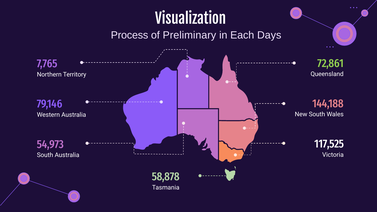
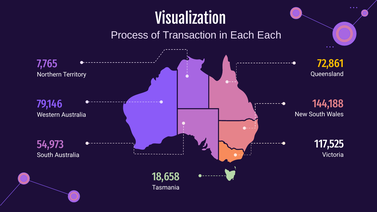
Preliminary: Preliminary -> Transaction
Each Days: Days -> Each
72,861 colour: light green -> yellow
58,878: 58,878 -> 18,658
